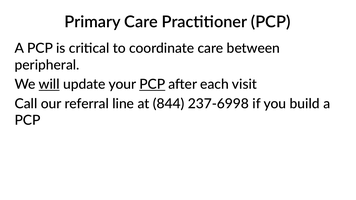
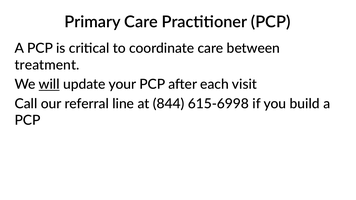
peripheral: peripheral -> treatment
PCP at (152, 84) underline: present -> none
237-6998: 237-6998 -> 615-6998
